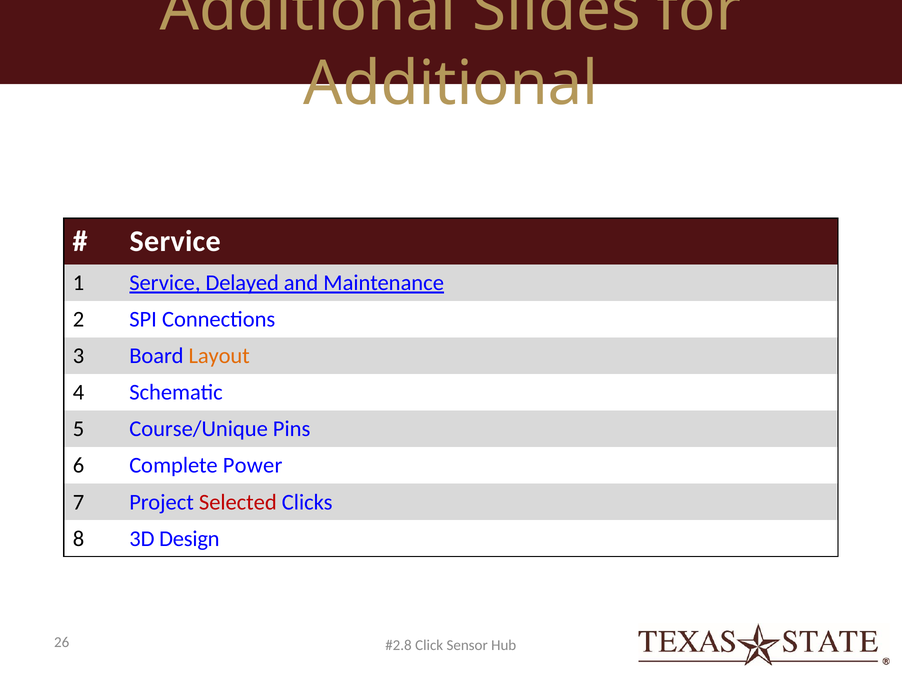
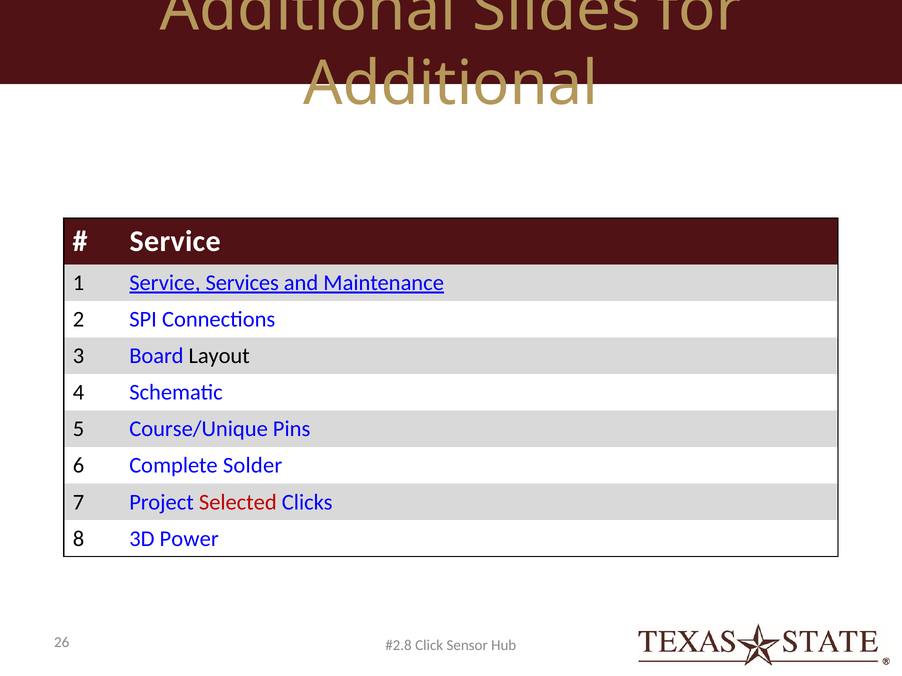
Delayed: Delayed -> Services
Layout colour: orange -> black
Power: Power -> Solder
Design: Design -> Power
